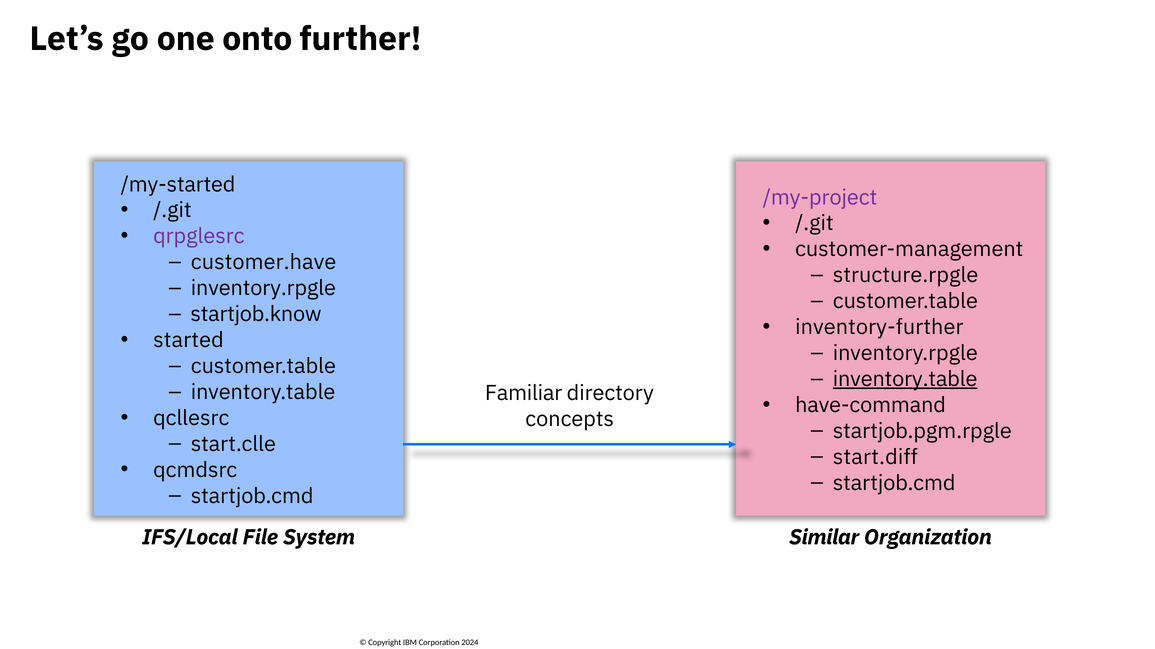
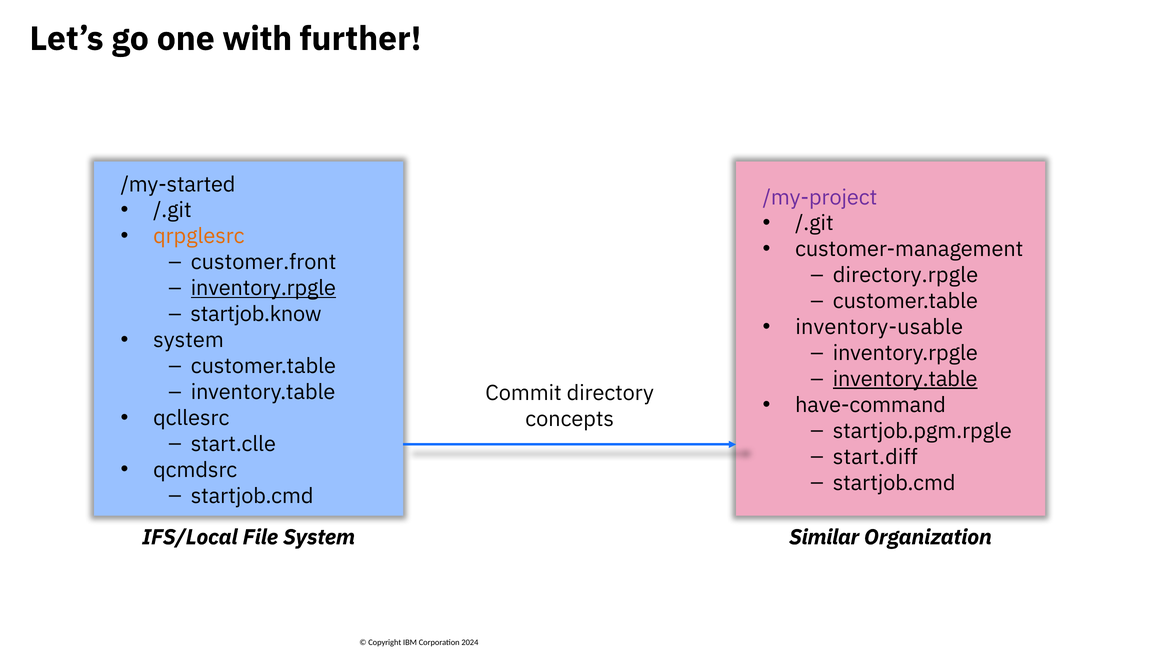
onto: onto -> with
qrpglesrc colour: purple -> orange
customer.have: customer.have -> customer.front
structure.rpgle: structure.rpgle -> directory.rpgle
inventory.rpgle at (263, 289) underline: none -> present
inventory-further: inventory-further -> inventory-usable
started at (188, 341): started -> system
Familiar: Familiar -> Commit
